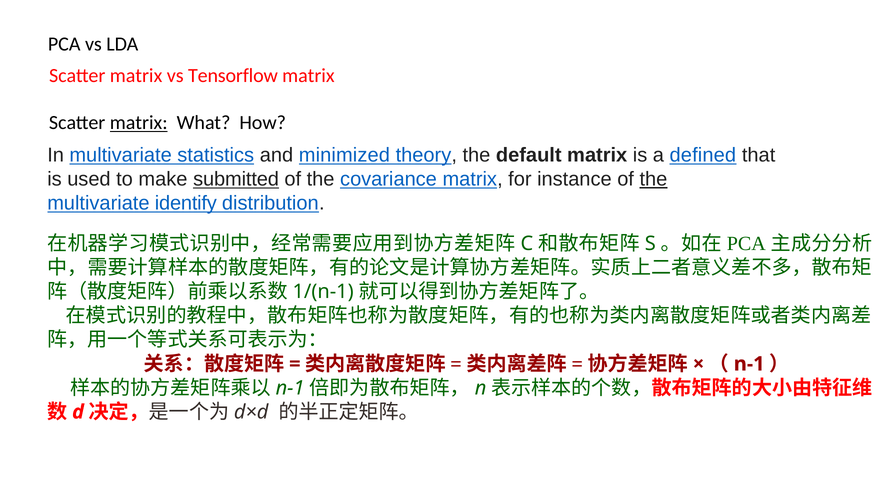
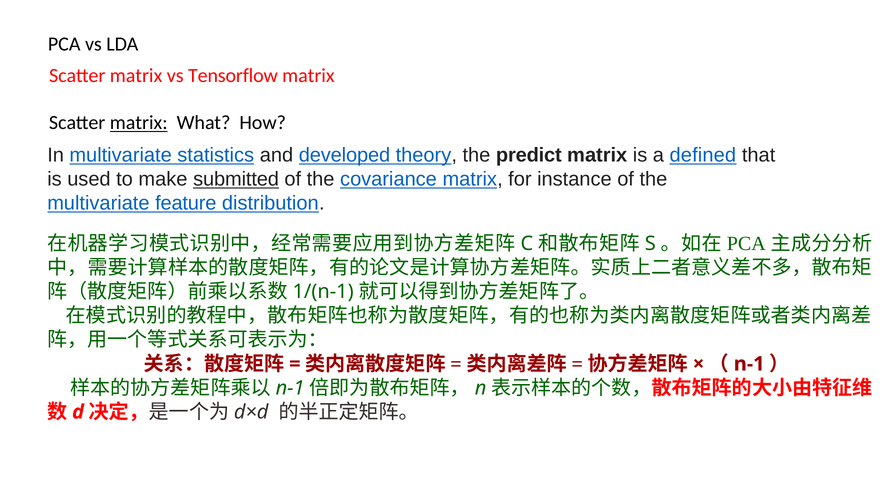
minimized: minimized -> developed
default: default -> predict
the at (653, 179) underline: present -> none
identify: identify -> feature
